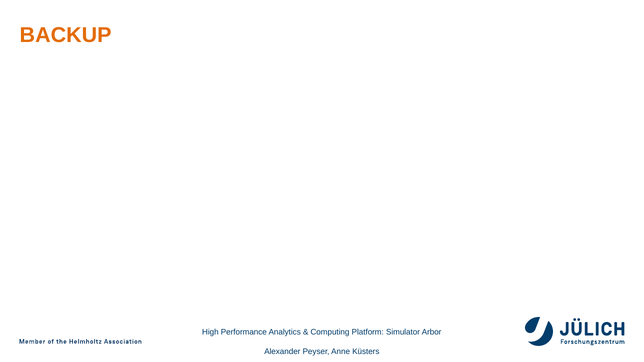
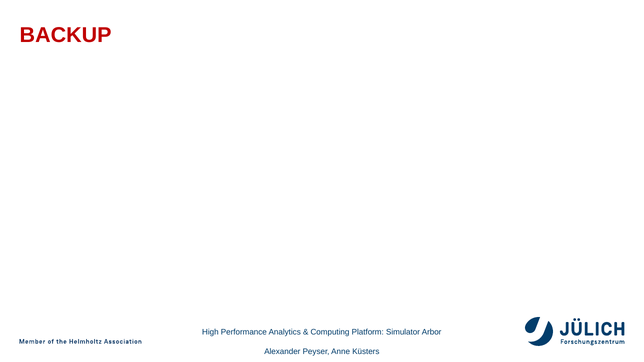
BACKUP colour: orange -> red
